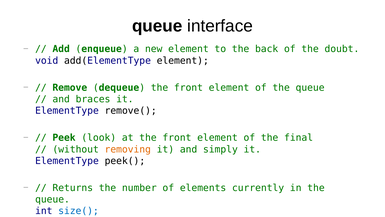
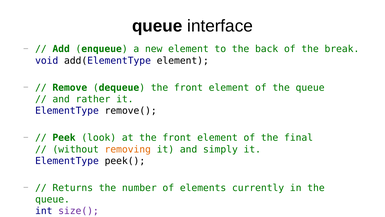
doubt: doubt -> break
braces: braces -> rather
size( colour: blue -> purple
